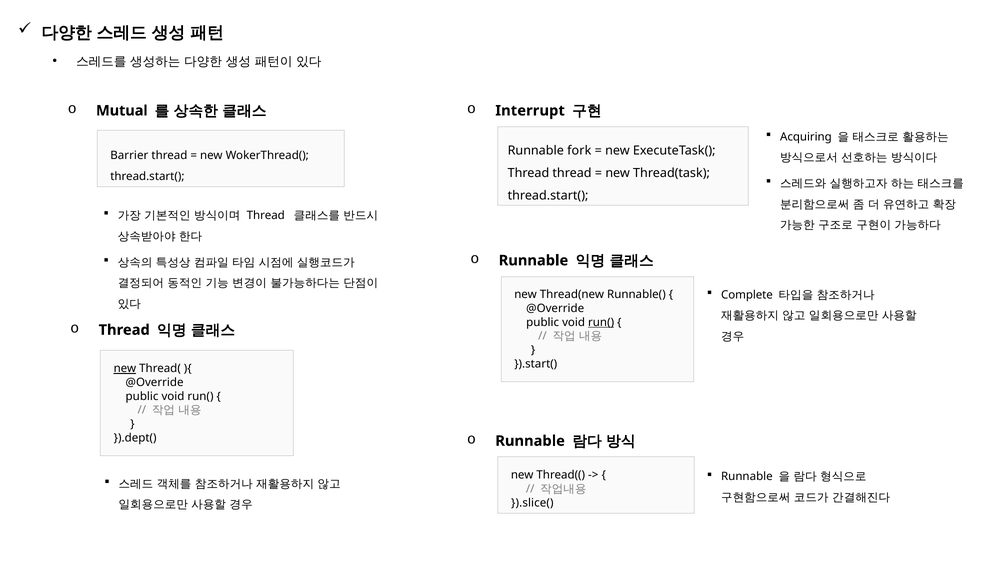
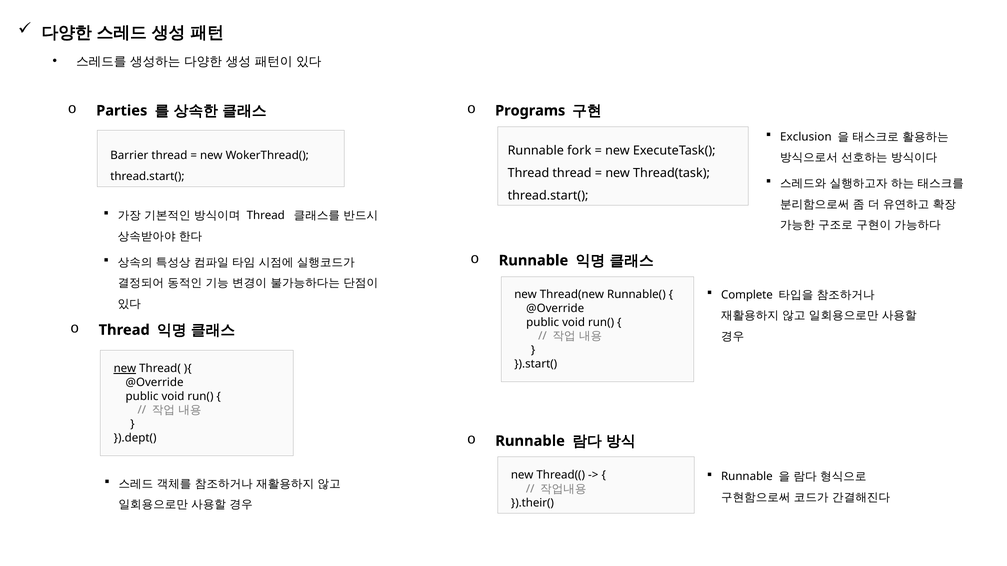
Mutual: Mutual -> Parties
Interrupt: Interrupt -> Programs
Acquiring: Acquiring -> Exclusion
run( at (601, 323) underline: present -> none
}).slice(: }).slice( -> }).their(
